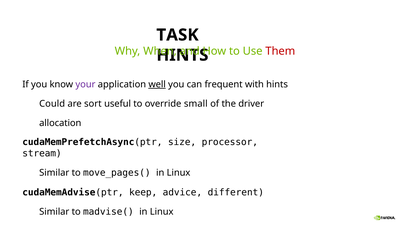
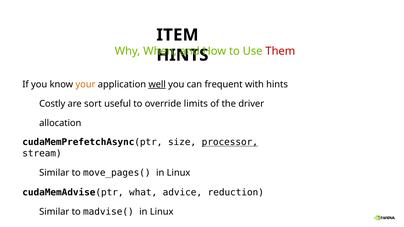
TASK: TASK -> ITEM
your colour: purple -> orange
Could: Could -> Costly
small: small -> limits
processor underline: none -> present
keep: keep -> what
different: different -> reduction
